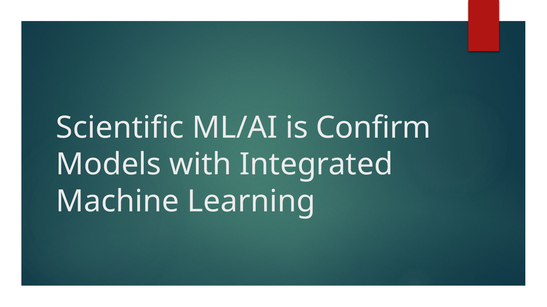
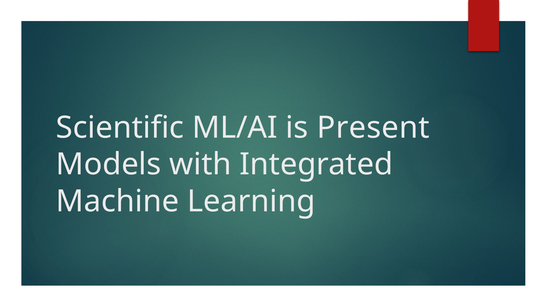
Confirm: Confirm -> Present
